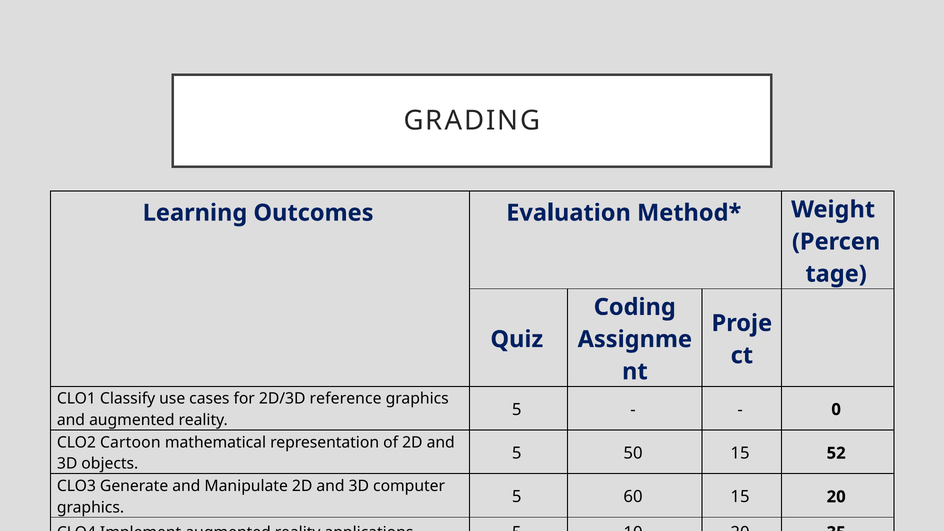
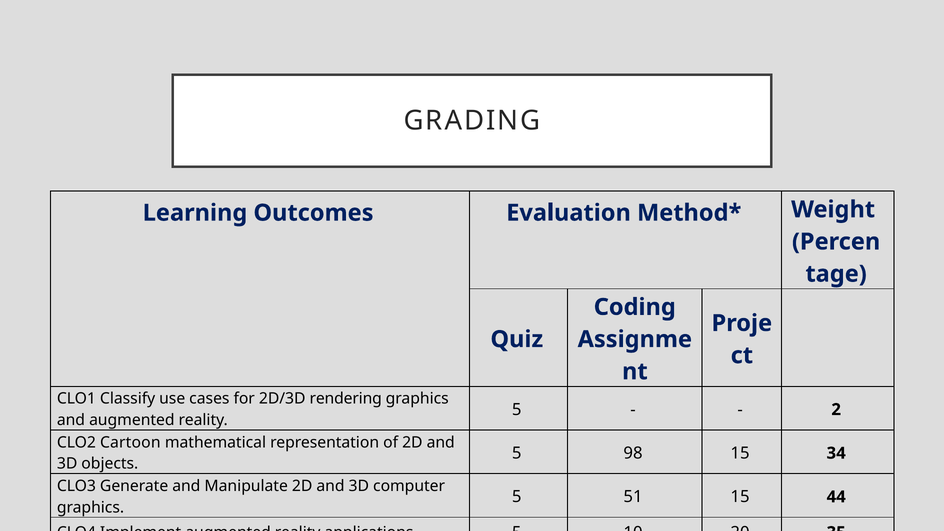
reference: reference -> rendering
0: 0 -> 2
50: 50 -> 98
52: 52 -> 34
60: 60 -> 51
15 20: 20 -> 44
